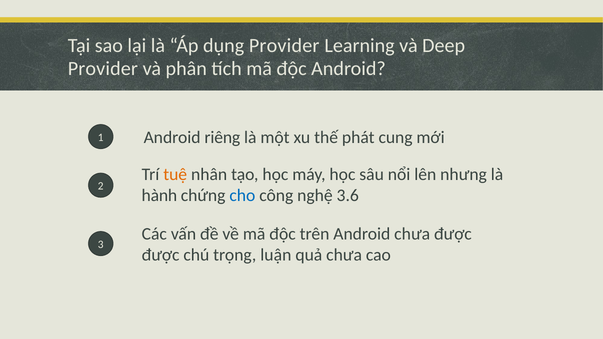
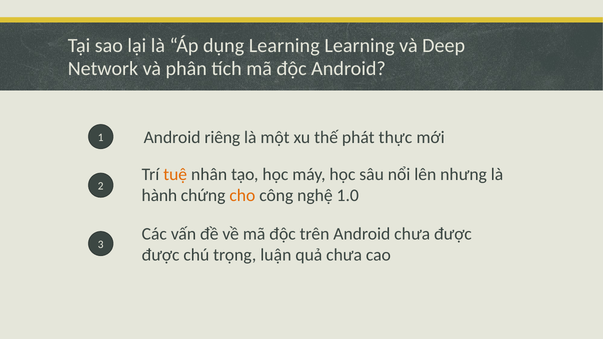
dụng Provider: Provider -> Learning
Provider at (103, 68): Provider -> Network
cung: cung -> thực
cho colour: blue -> orange
3.6: 3.6 -> 1.0
